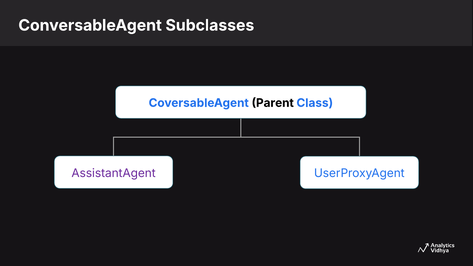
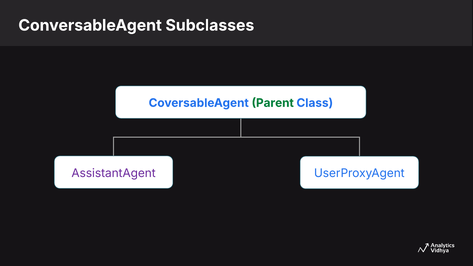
Parent colour: black -> green
